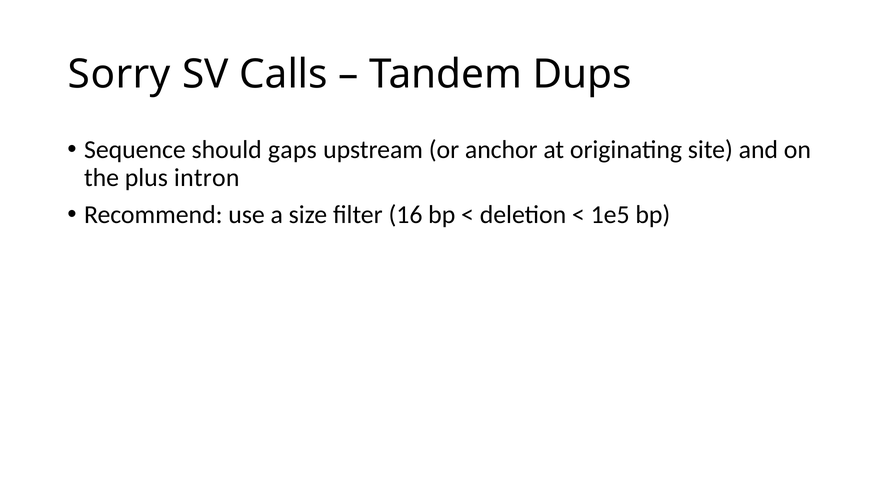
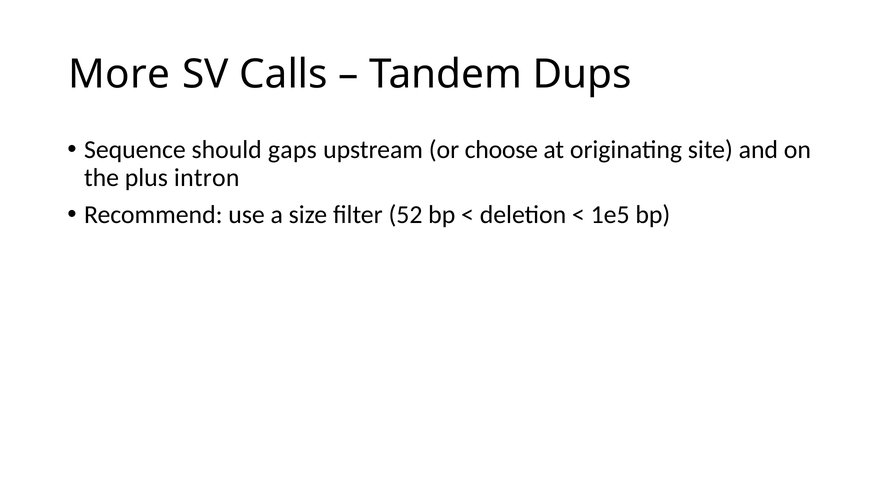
Sorry: Sorry -> More
anchor: anchor -> choose
16: 16 -> 52
